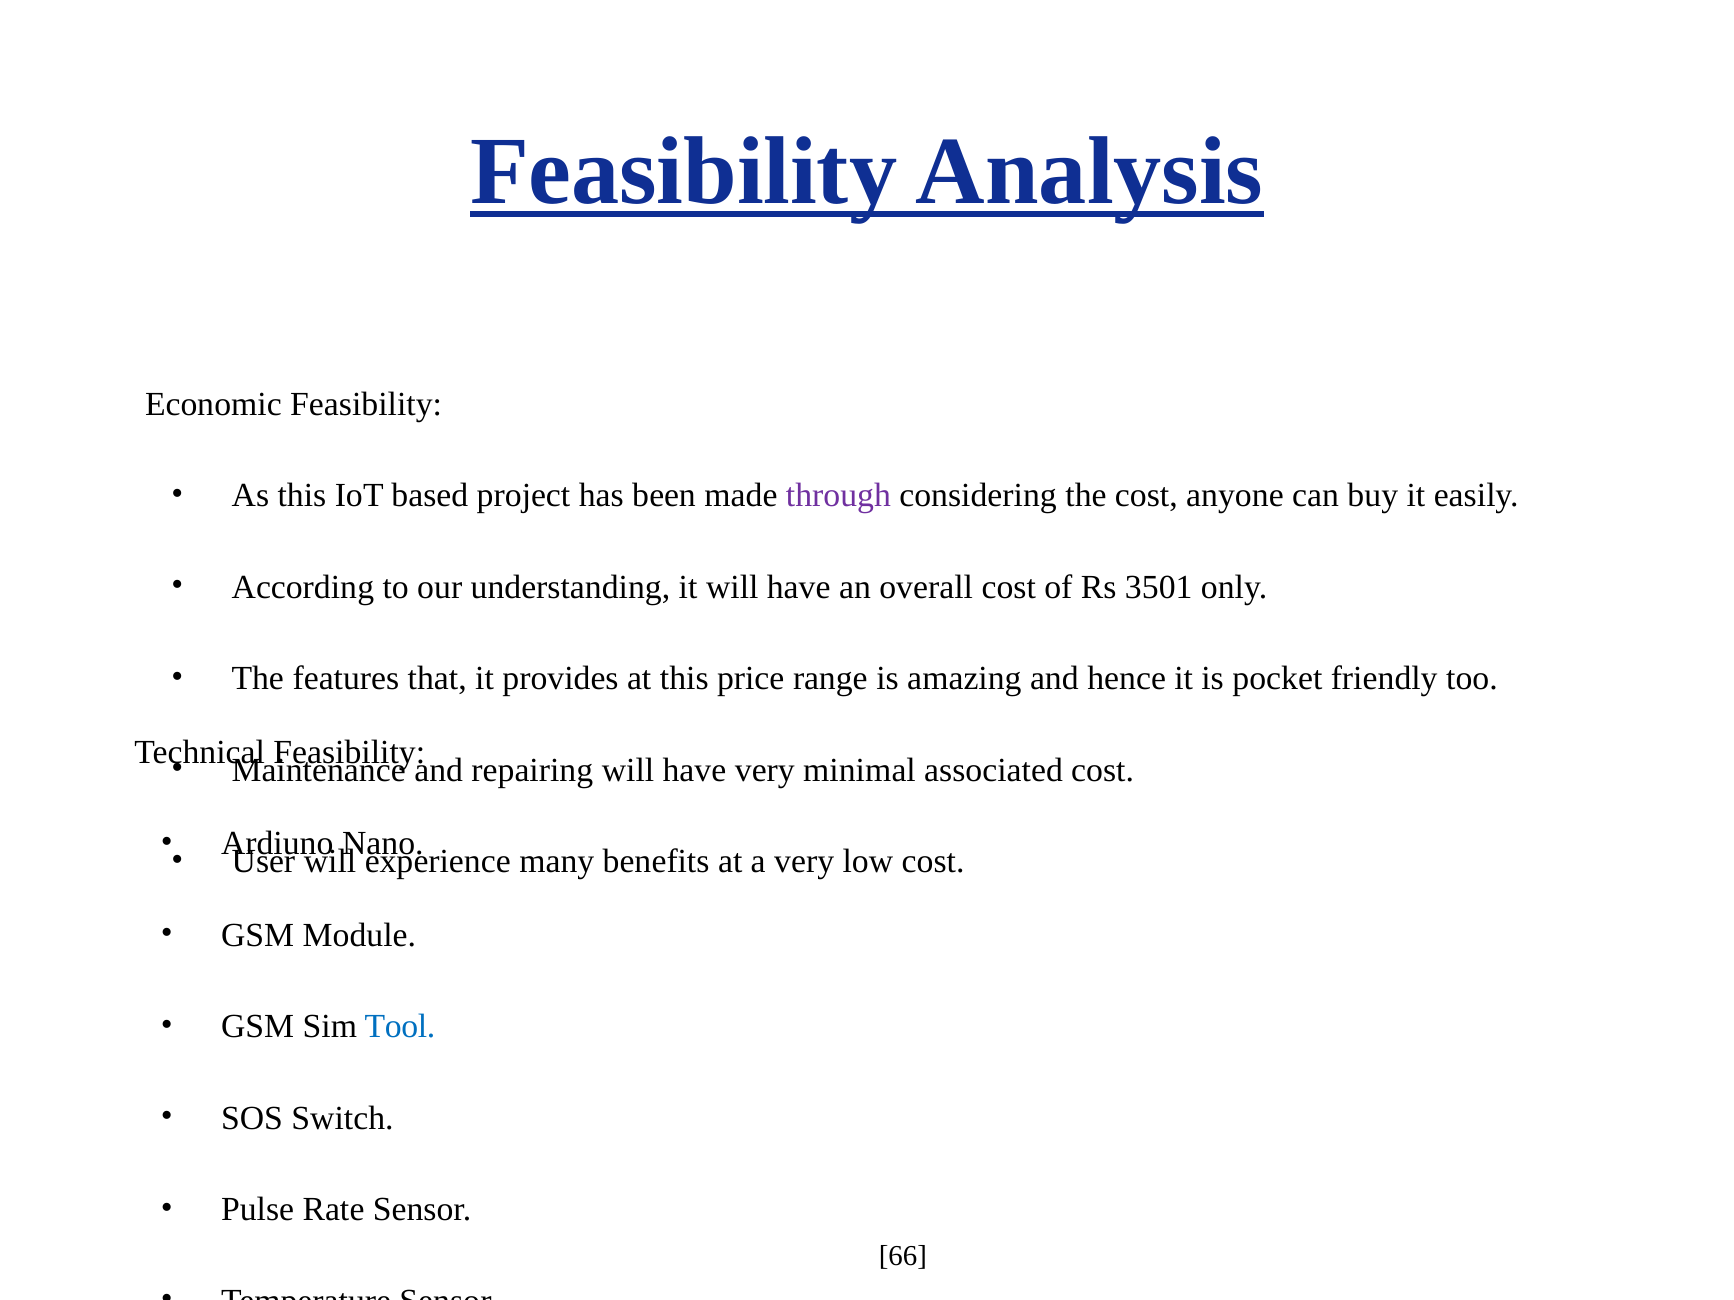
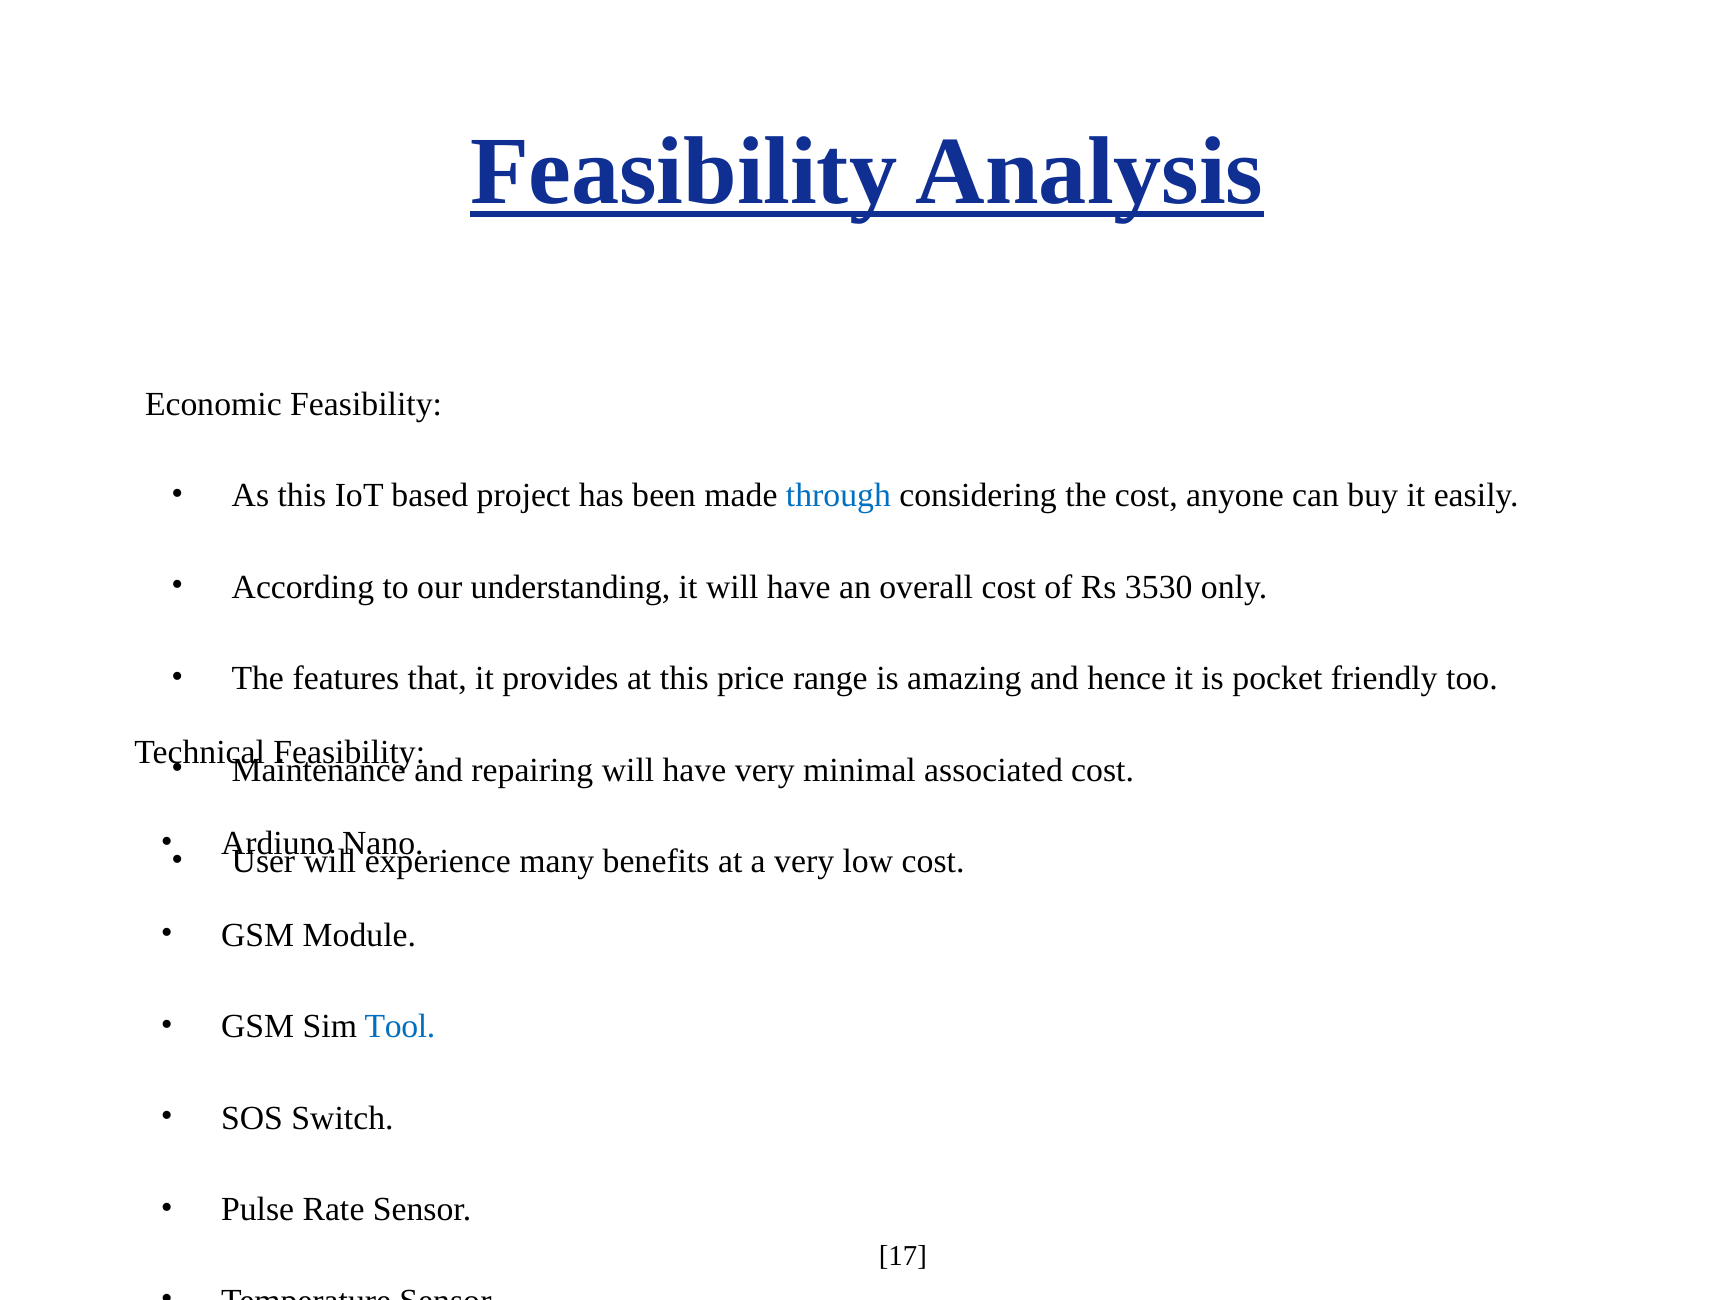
through colour: purple -> blue
3501: 3501 -> 3530
66: 66 -> 17
